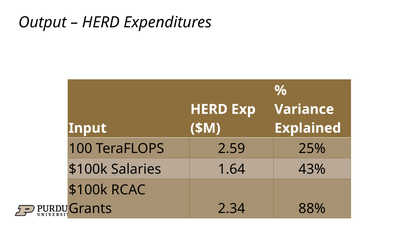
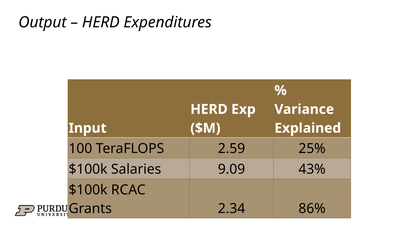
1.64: 1.64 -> 9.09
88%: 88% -> 86%
